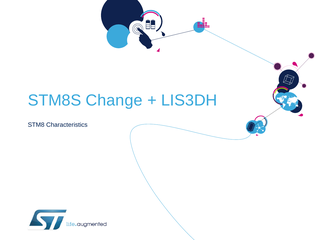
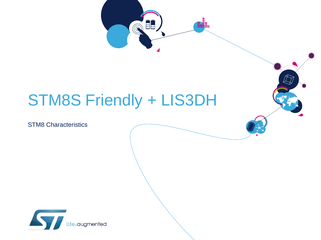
Change: Change -> Friendly
